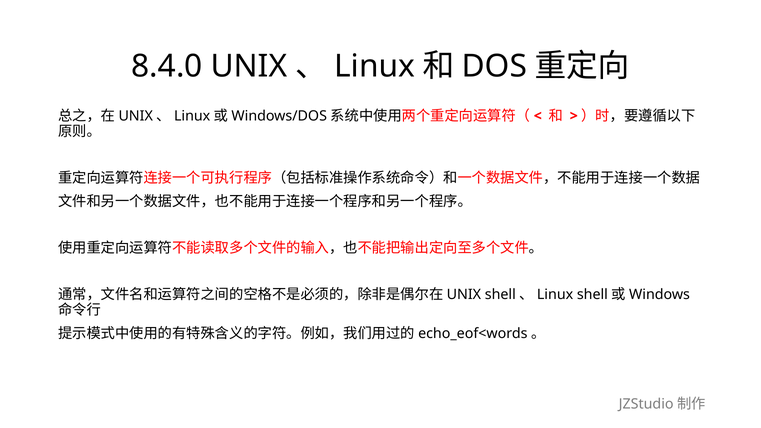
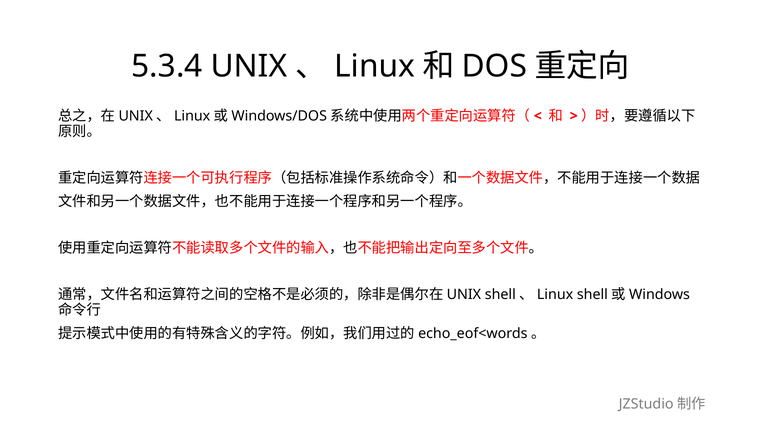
8.4.0: 8.4.0 -> 5.3.4
